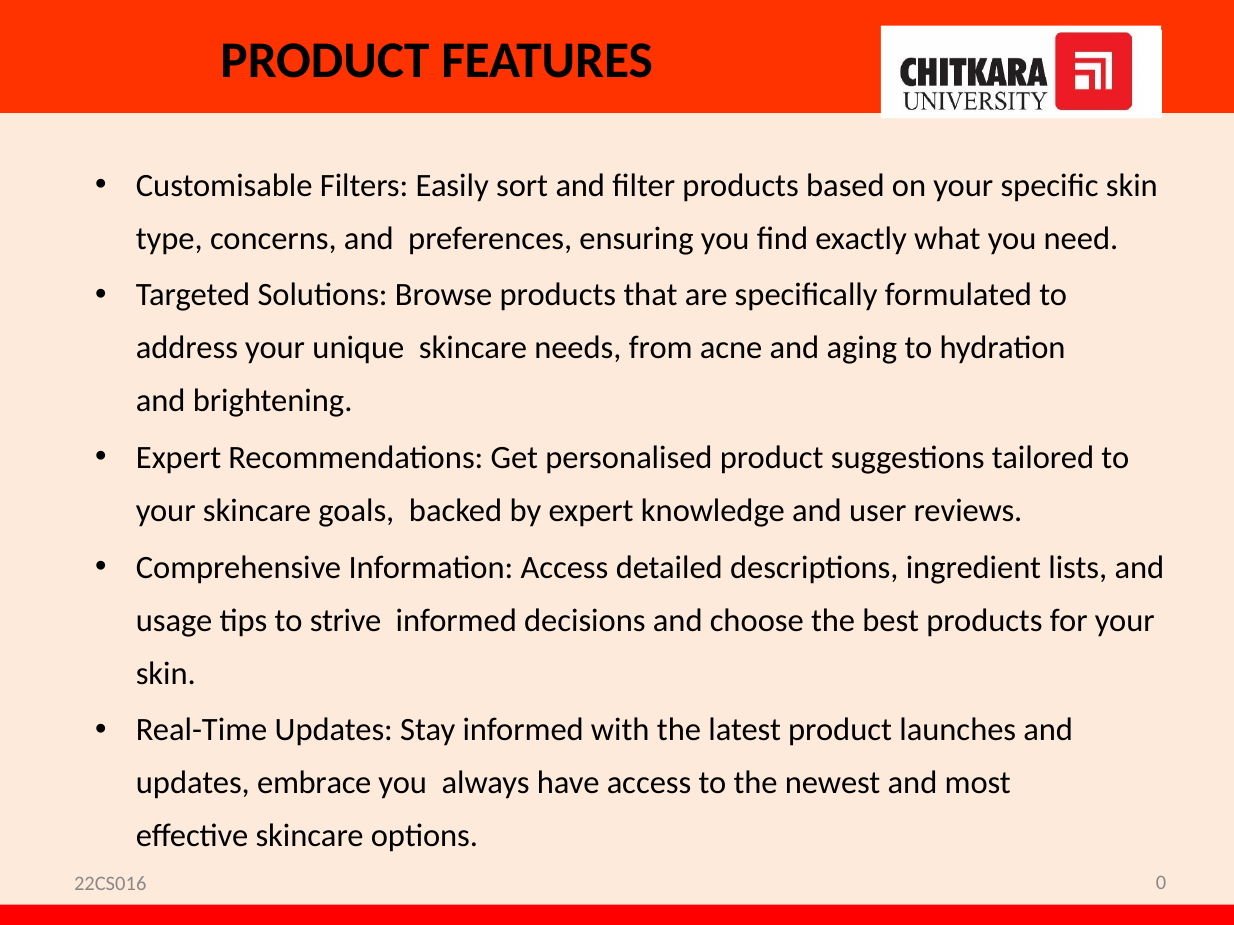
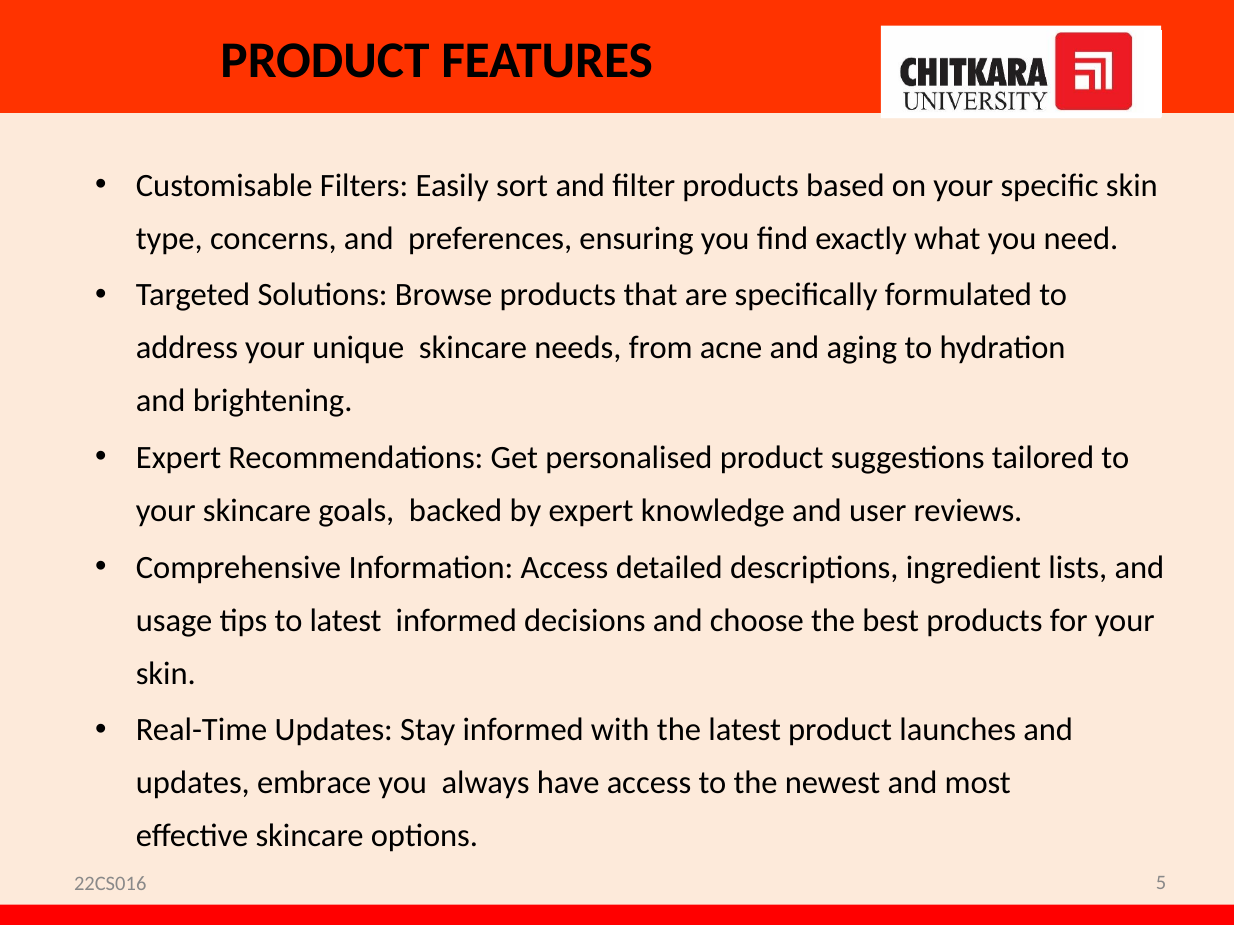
to strive: strive -> latest
0: 0 -> 5
